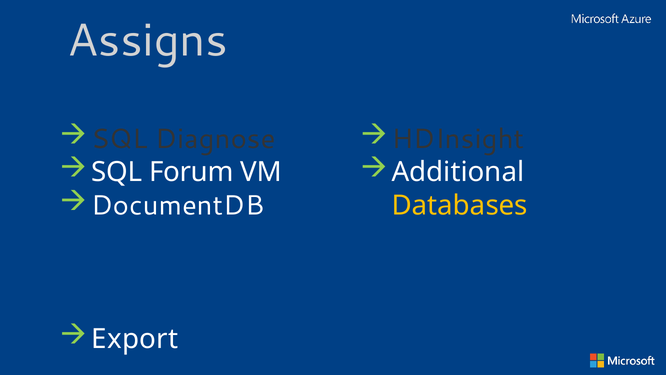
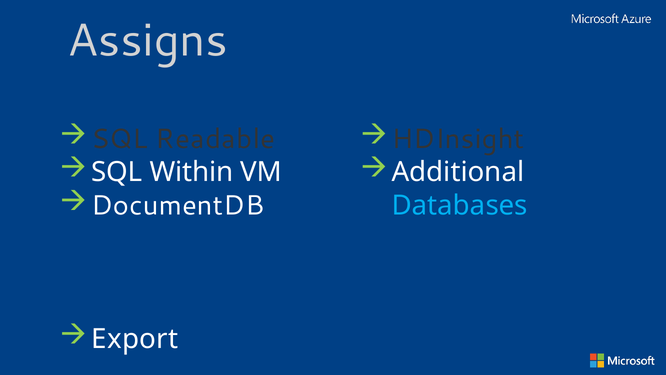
Diagnose: Diagnose -> Readable
Forum: Forum -> Within
Databases colour: yellow -> light blue
